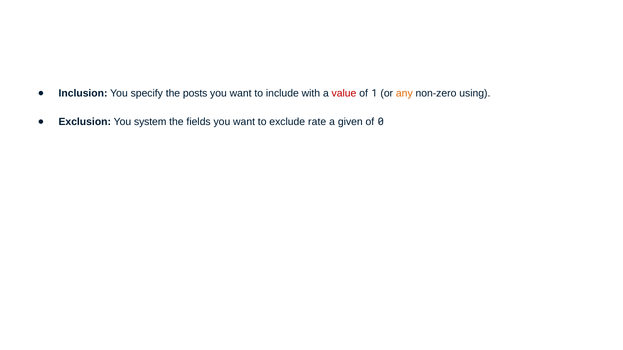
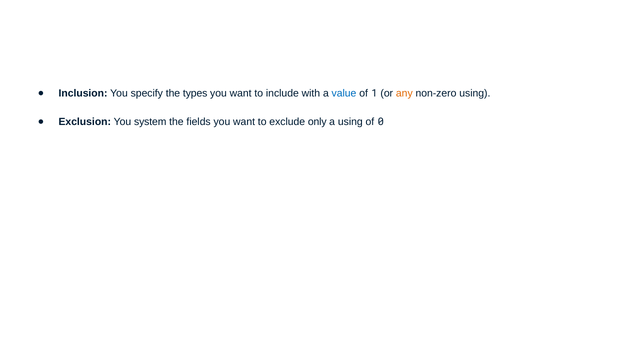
posts: posts -> types
value colour: red -> blue
rate: rate -> only
a given: given -> using
